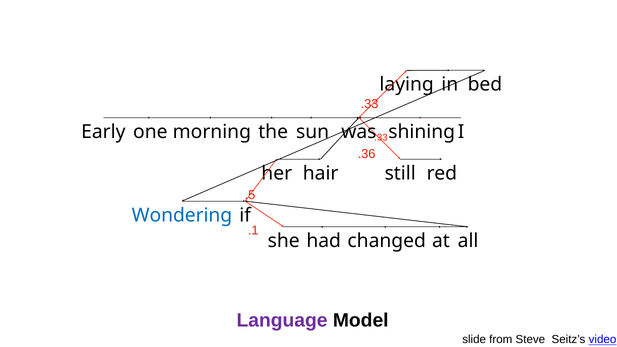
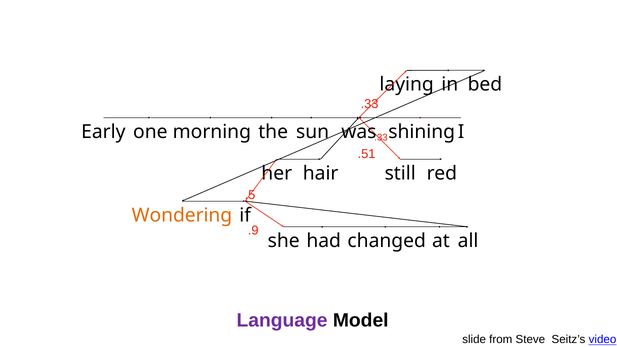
.36: .36 -> .51
Wondering colour: blue -> orange
.1: .1 -> .9
